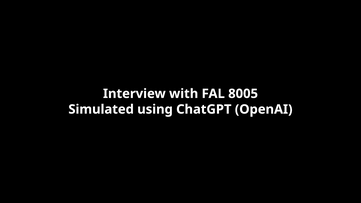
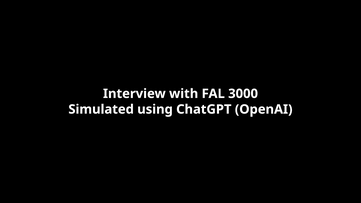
8005: 8005 -> 3000
